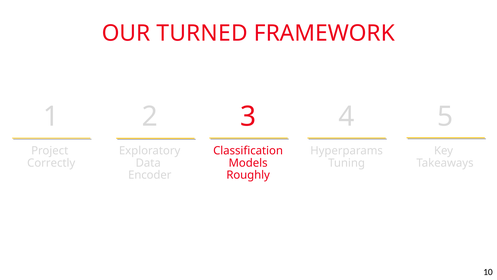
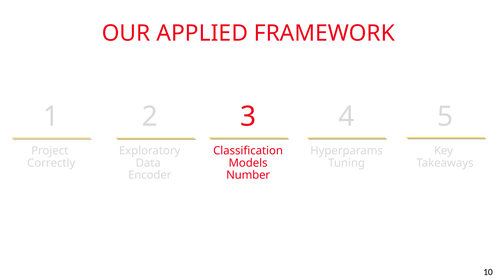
TURNED: TURNED -> APPLIED
Roughly: Roughly -> Number
